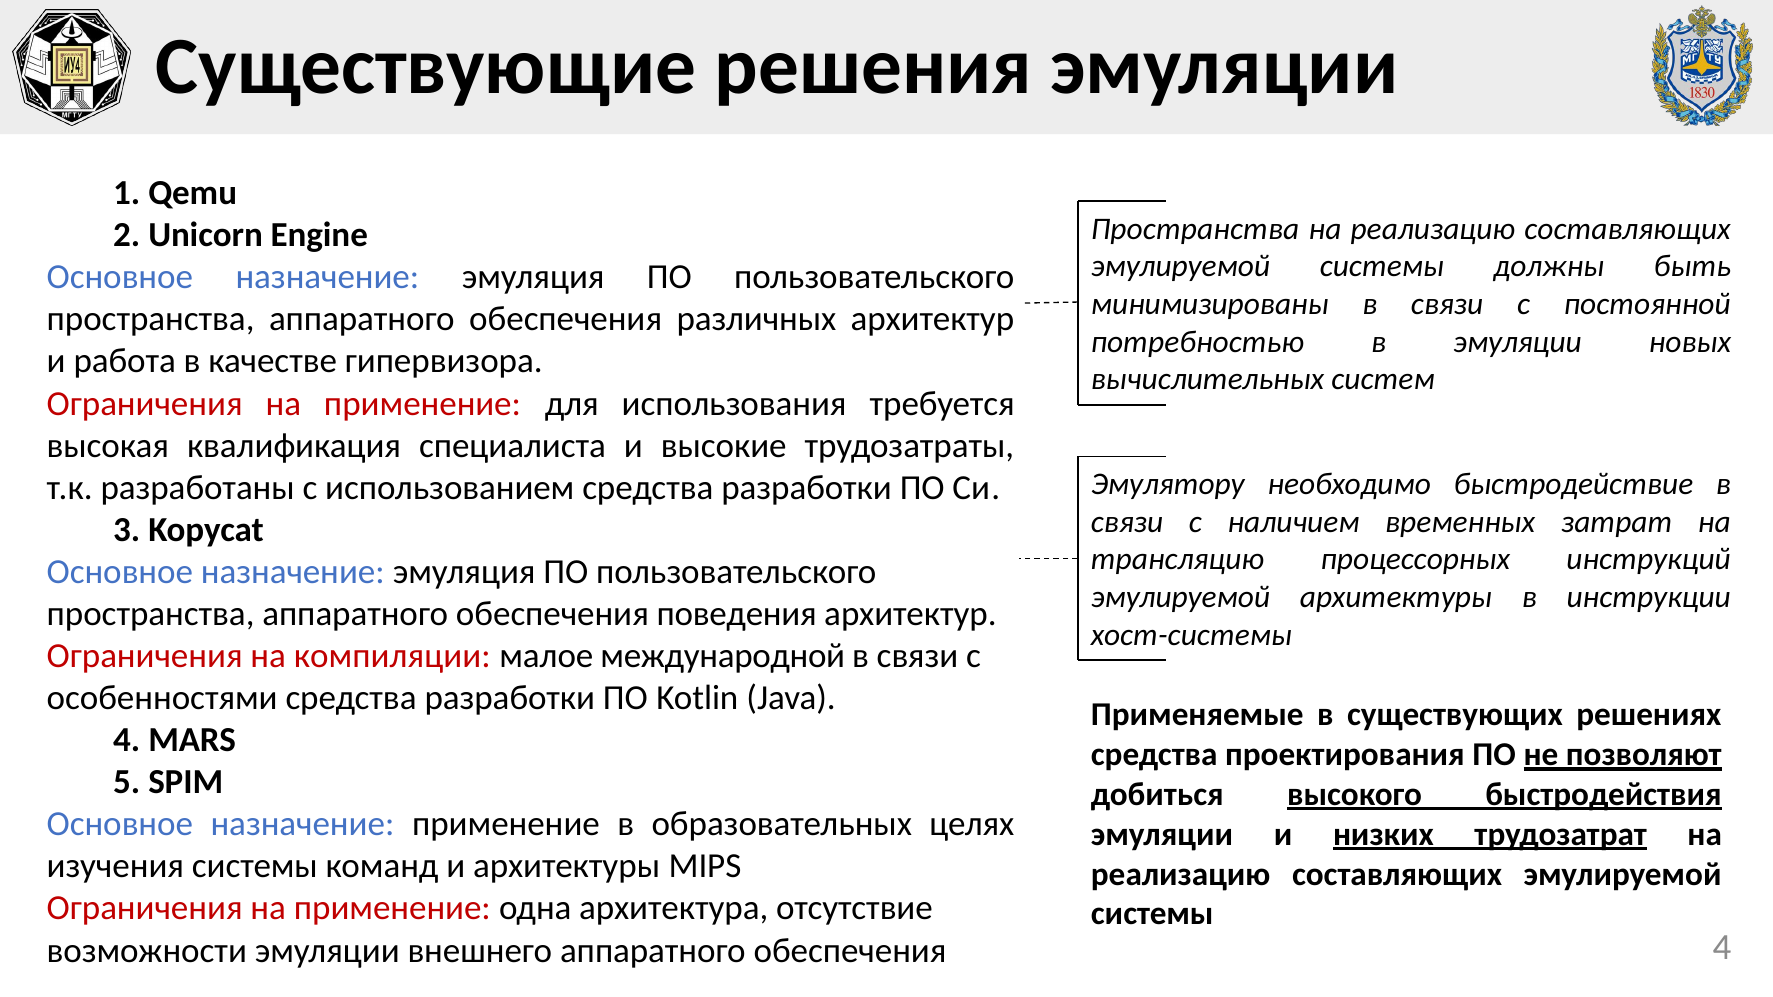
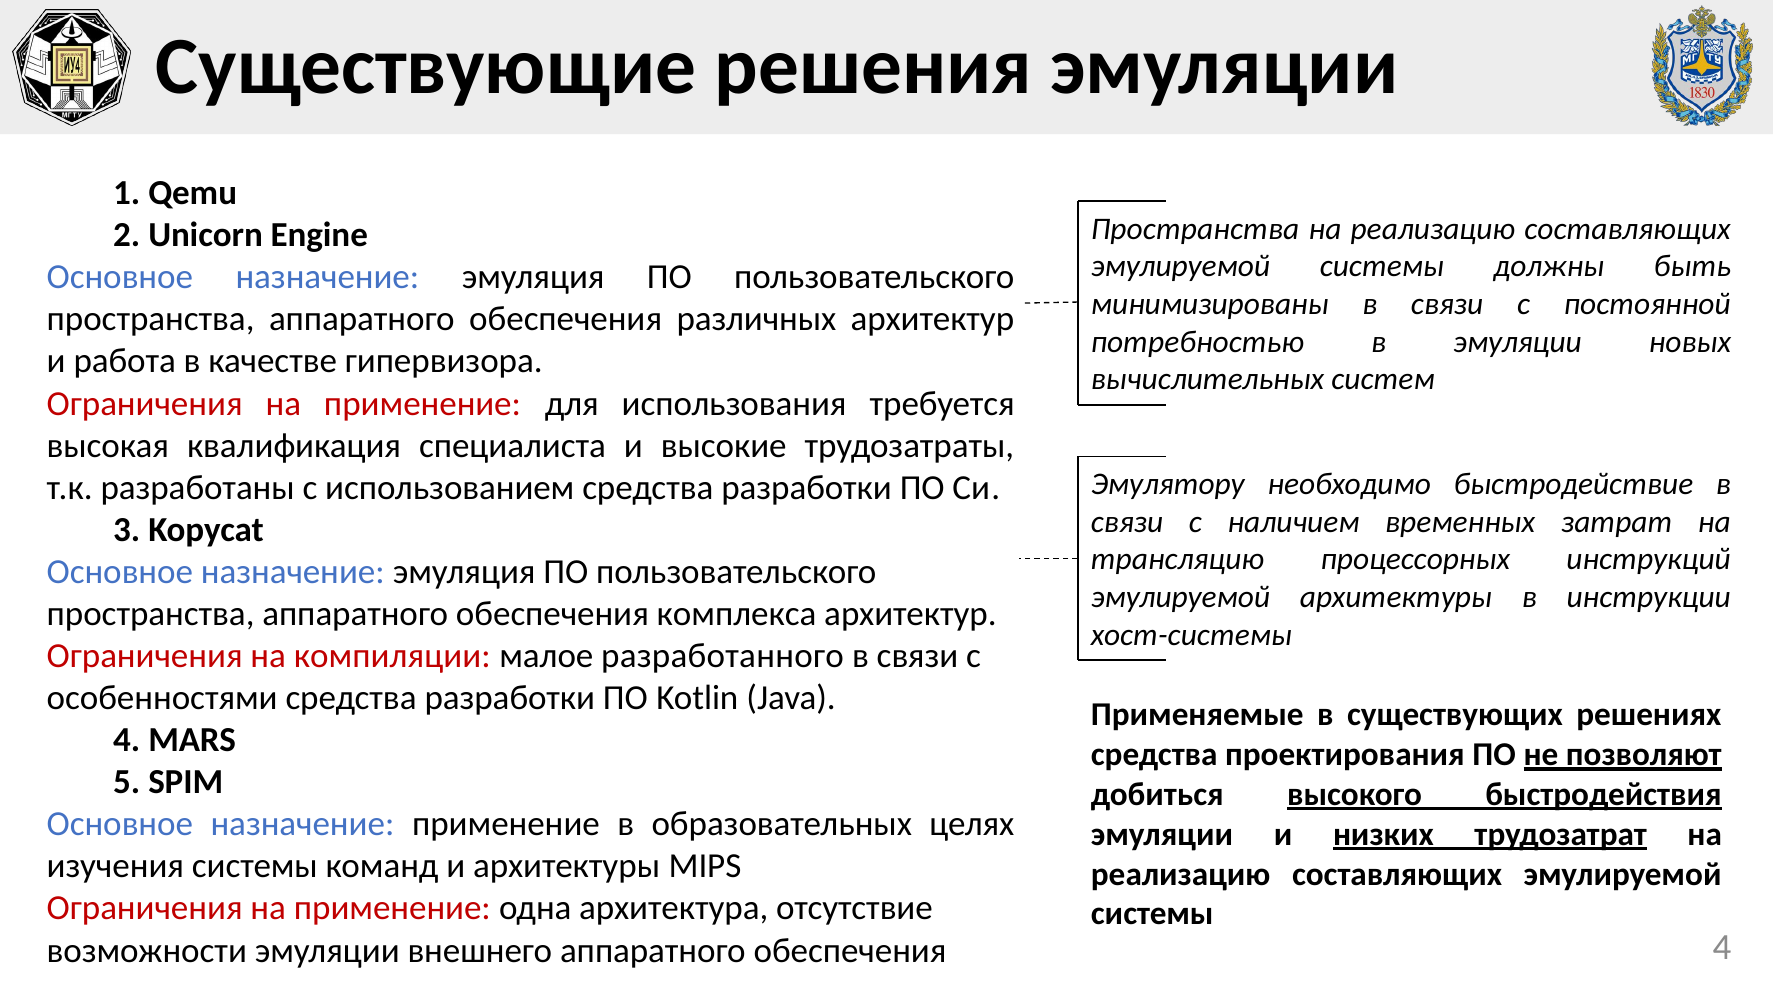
поведения: поведения -> комплекса
международной: международной -> разработанного
